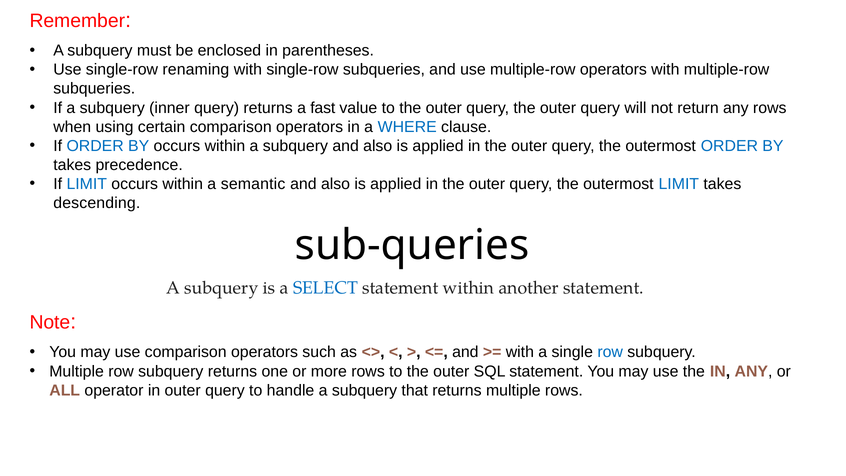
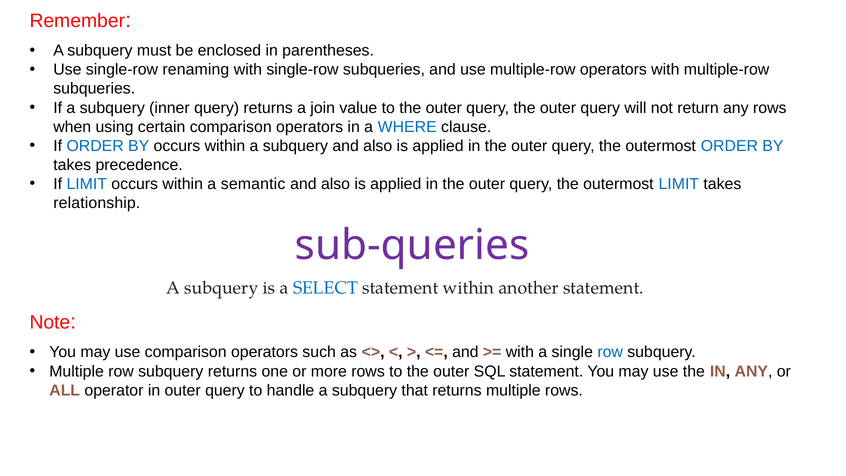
fast: fast -> join
descending: descending -> relationship
sub-queries colour: black -> purple
